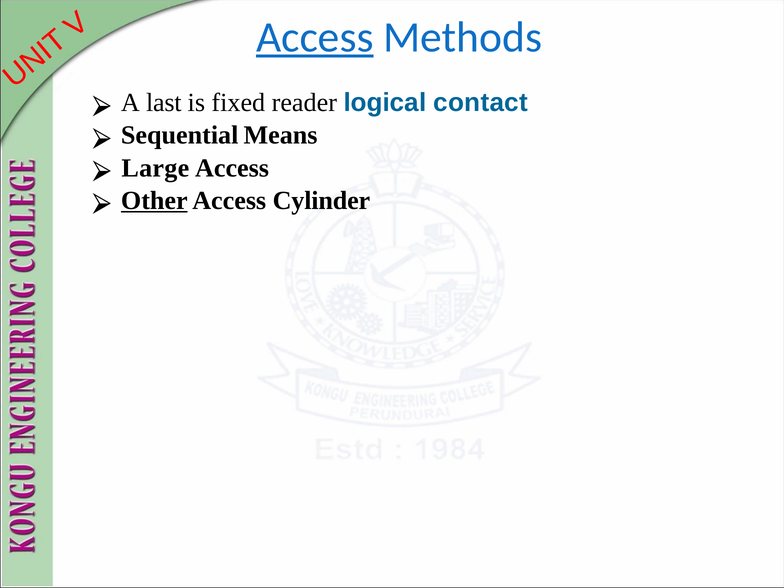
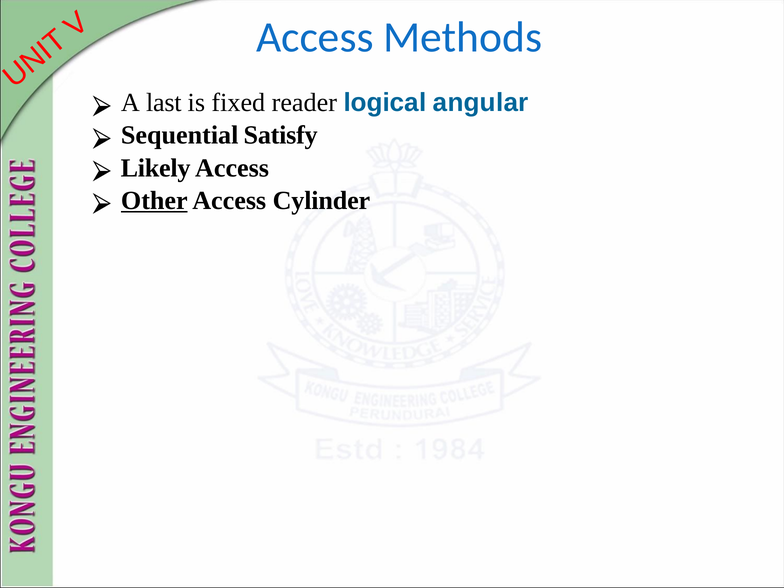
Access at (315, 37) underline: present -> none
contact: contact -> angular
Means: Means -> Satisfy
Large: Large -> Likely
